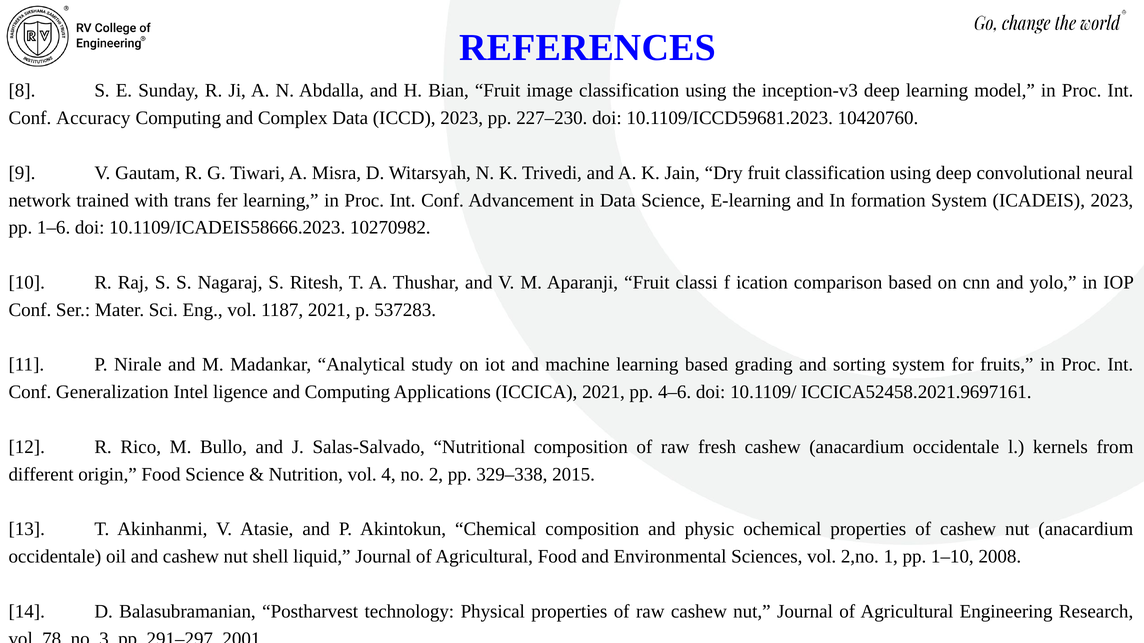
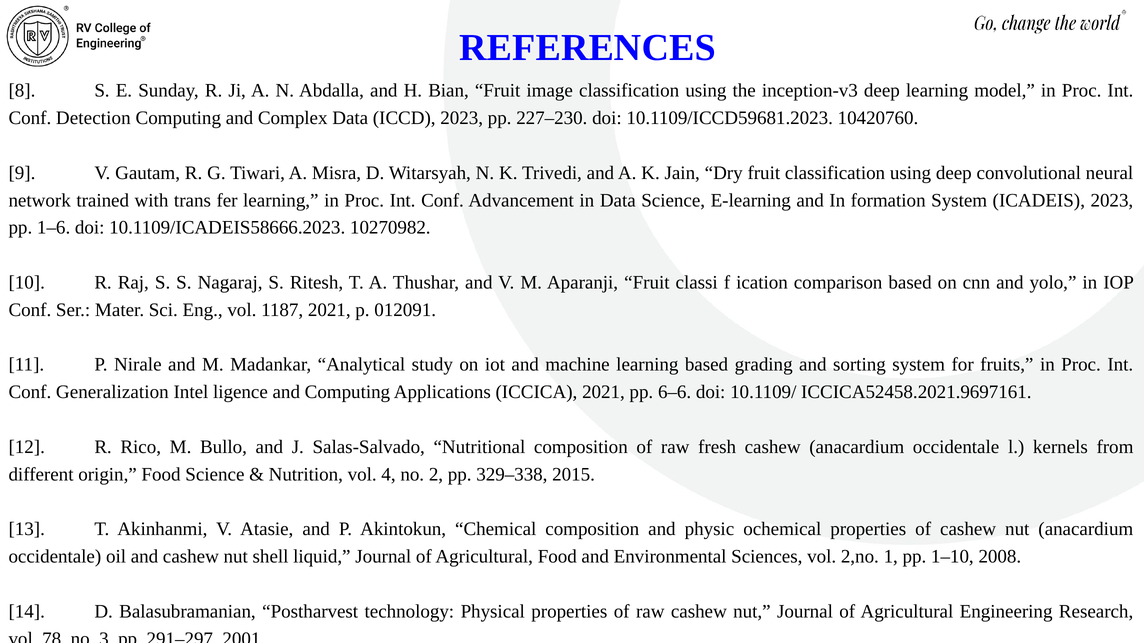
Accuracy: Accuracy -> Detection
537283: 537283 -> 012091
4–6: 4–6 -> 6–6
